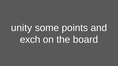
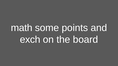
unity: unity -> math
